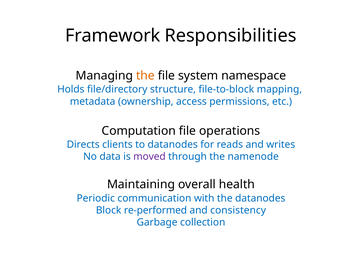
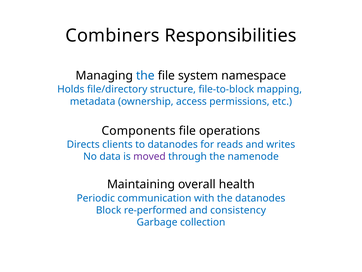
Framework: Framework -> Combiners
the at (145, 75) colour: orange -> blue
Computation: Computation -> Components
